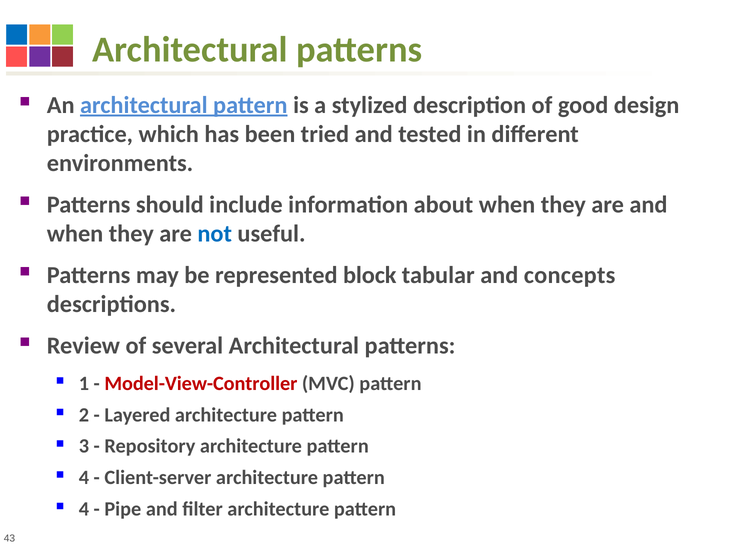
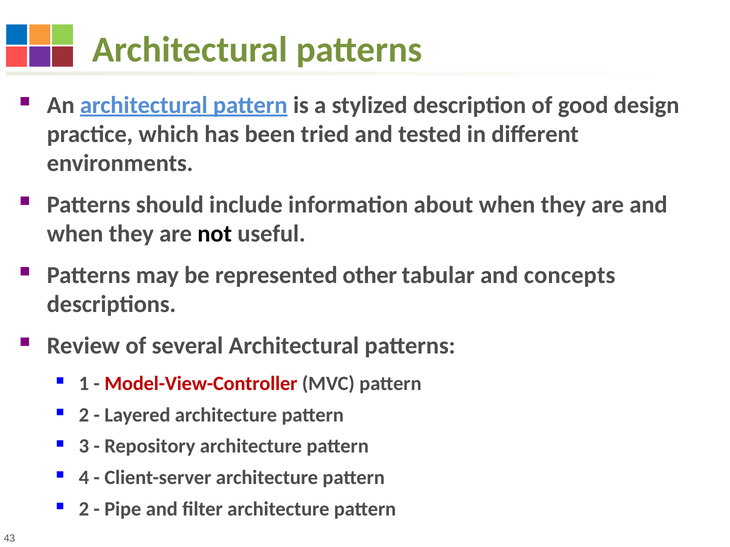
not colour: blue -> black
block: block -> other
4 at (84, 510): 4 -> 2
